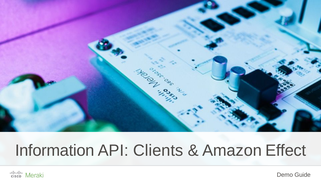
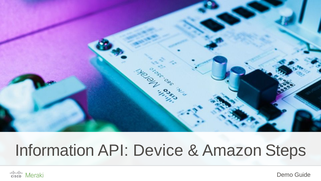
Clients: Clients -> Device
Effect: Effect -> Steps
